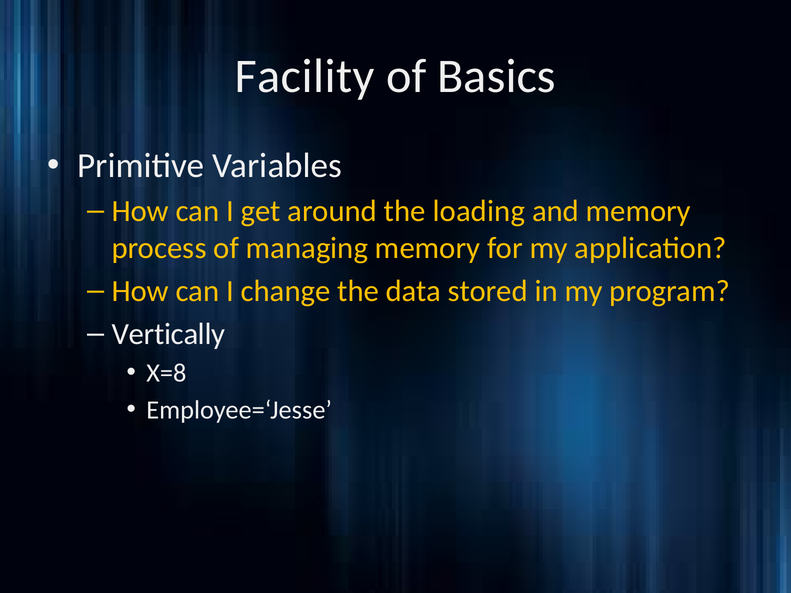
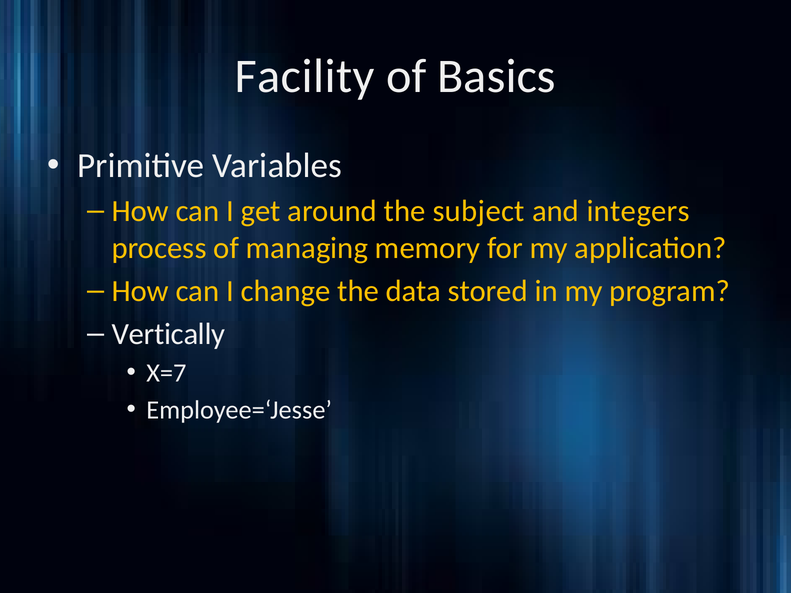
loading: loading -> subject
and memory: memory -> integers
X=8: X=8 -> X=7
